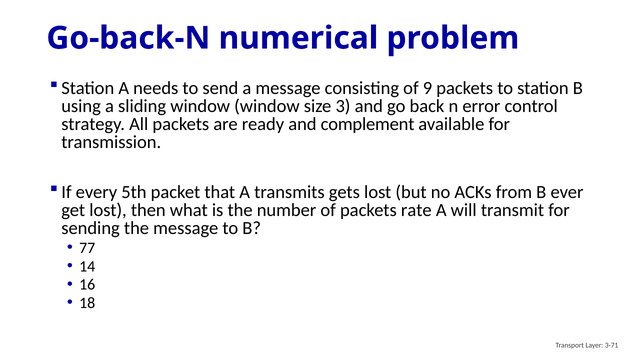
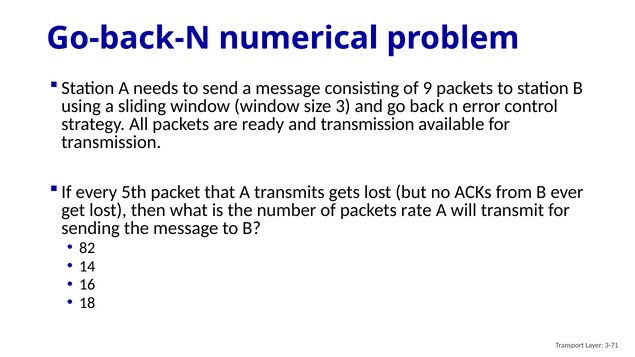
and complement: complement -> transmission
77: 77 -> 82
